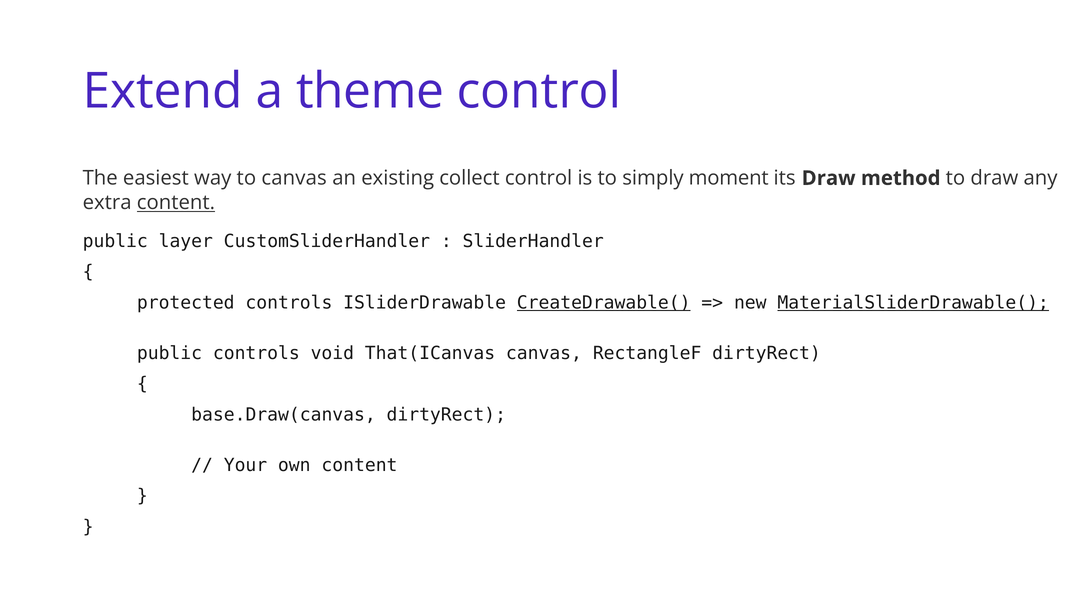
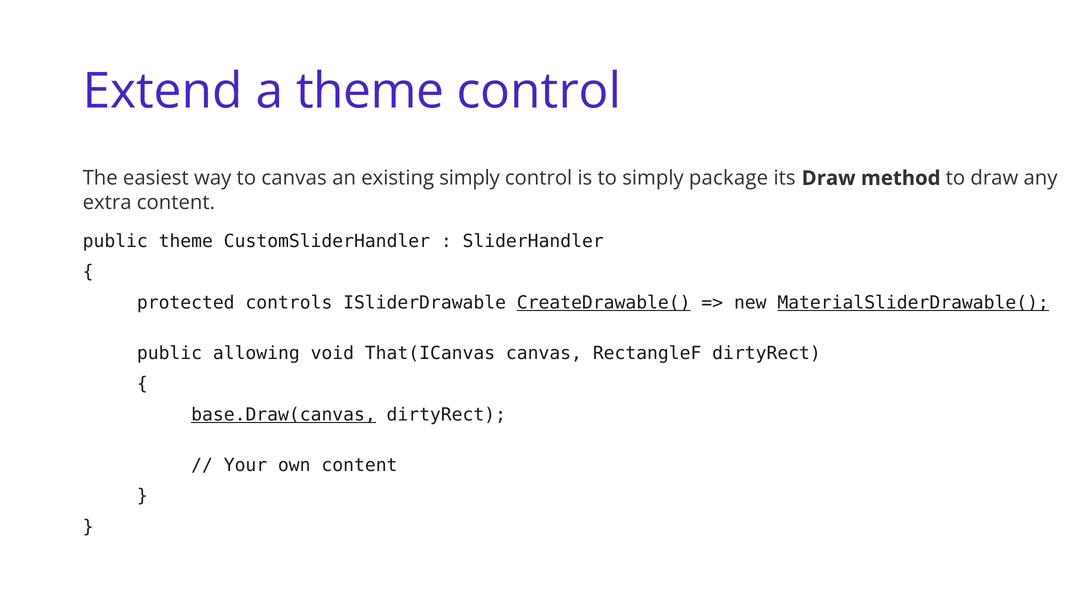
existing collect: collect -> simply
moment: moment -> package
content at (176, 202) underline: present -> none
public layer: layer -> theme
public controls: controls -> allowing
base.Draw(canvas underline: none -> present
